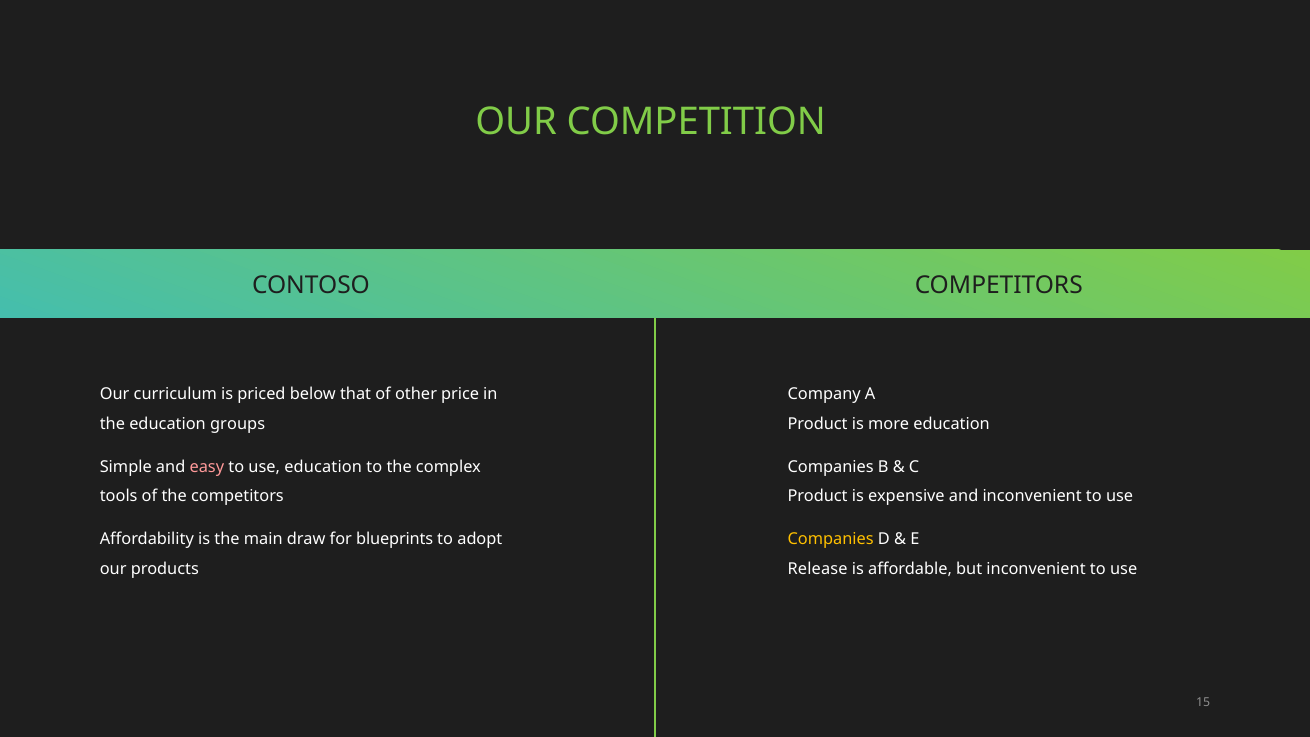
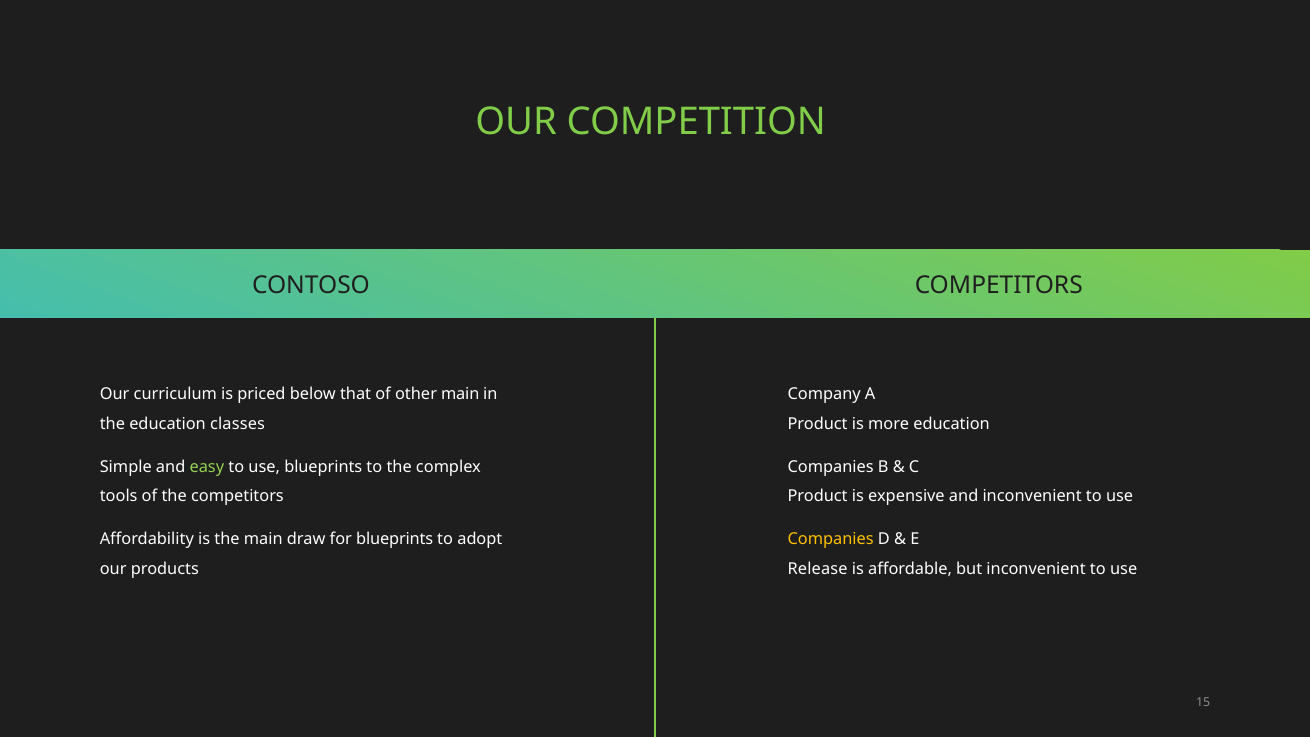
other price: price -> main
groups: groups -> classes
easy colour: pink -> light green
use education: education -> blueprints
